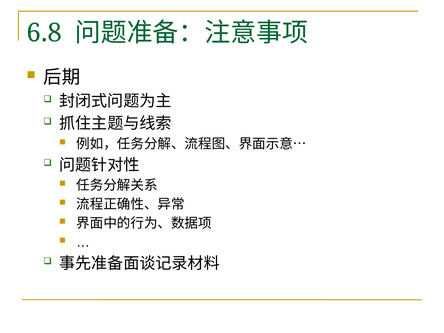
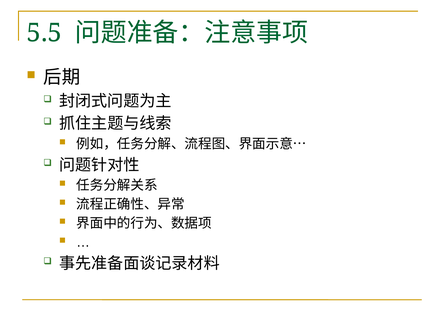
6.8: 6.8 -> 5.5
